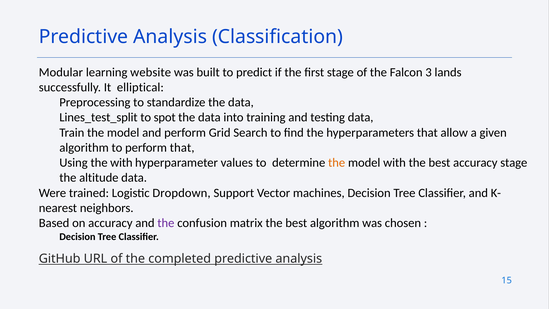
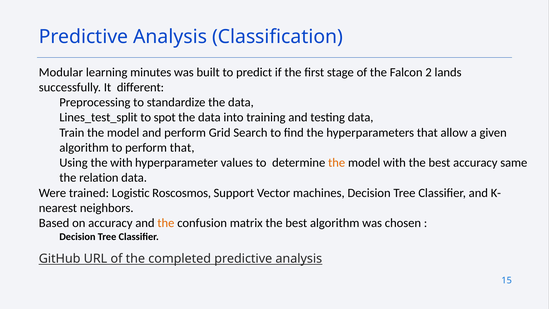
website: website -> minutes
3: 3 -> 2
elliptical: elliptical -> different
accuracy stage: stage -> same
altitude: altitude -> relation
Dropdown: Dropdown -> Roscosmos
the at (166, 223) colour: purple -> orange
